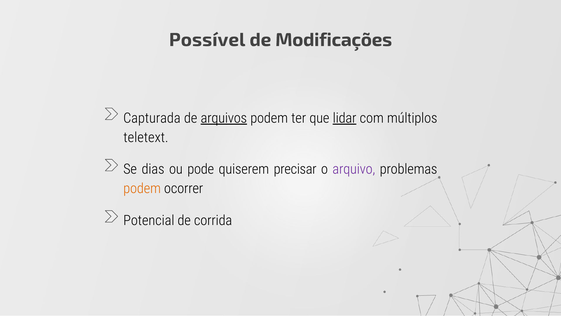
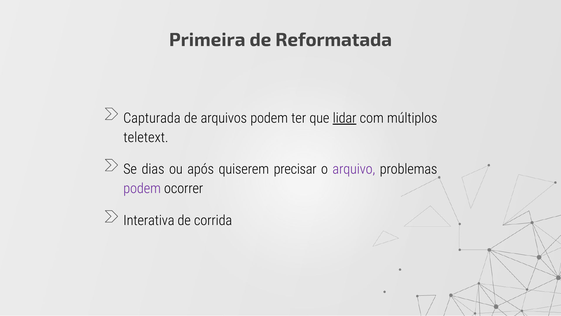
Possível: Possível -> Primeira
Modificações: Modificações -> Reformatada
arquivos underline: present -> none
pode: pode -> após
podem at (142, 188) colour: orange -> purple
Potencial: Potencial -> Interativa
